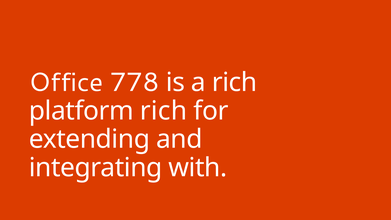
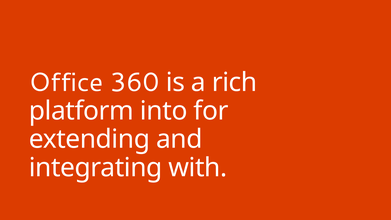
778: 778 -> 360
platform rich: rich -> into
